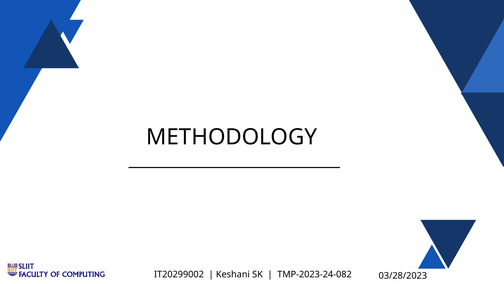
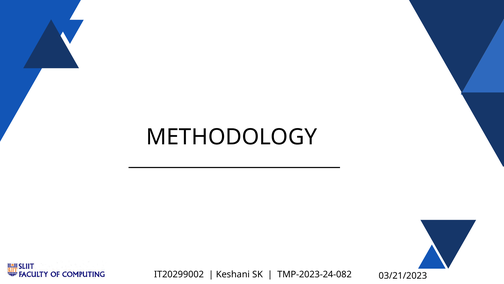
03/28/2023: 03/28/2023 -> 03/21/2023
